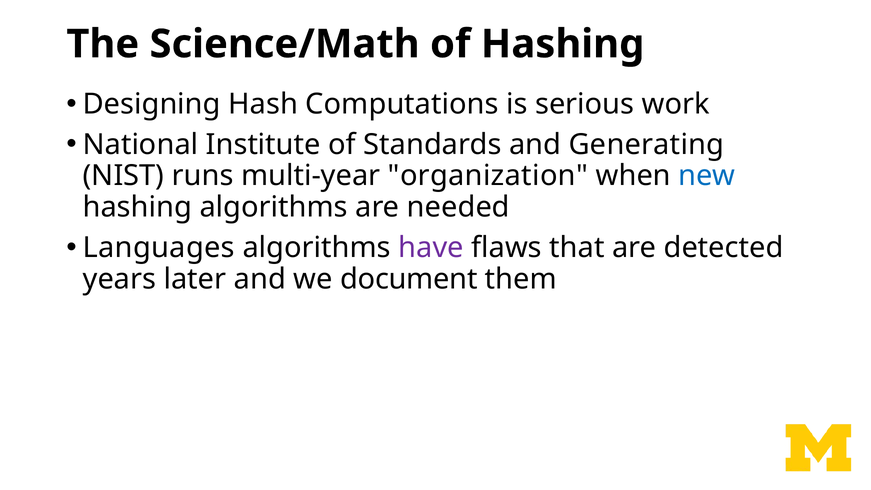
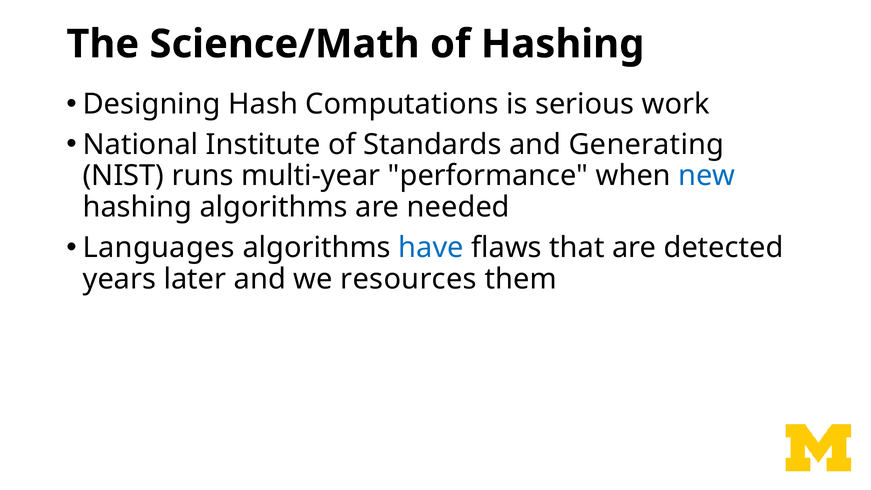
organization: organization -> performance
have colour: purple -> blue
document: document -> resources
